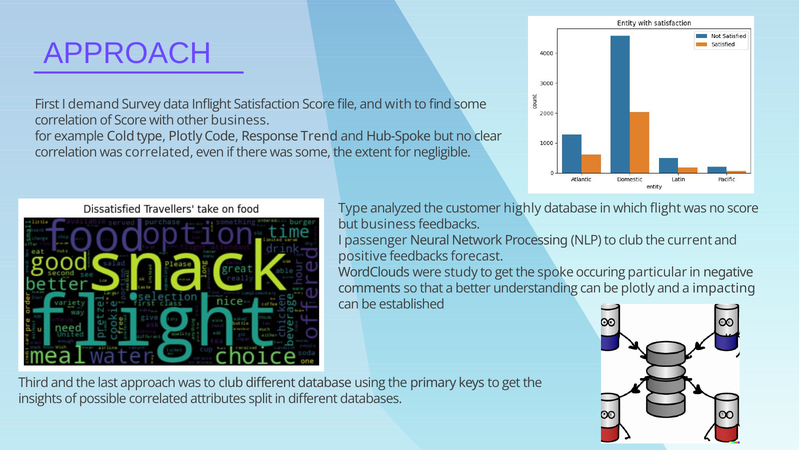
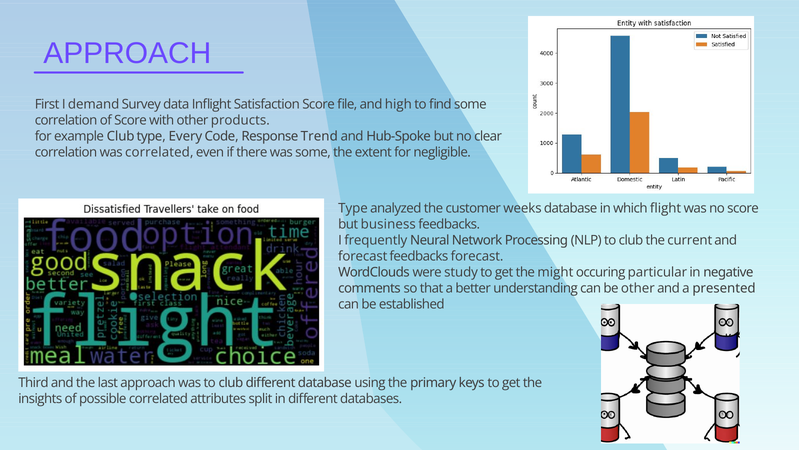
and with: with -> high
other business: business -> products
example Cold: Cold -> Club
type Plotly: Plotly -> Every
highly: highly -> weeks
passenger: passenger -> frequently
positive at (363, 256): positive -> forecast
spoke: spoke -> might
be plotly: plotly -> other
impacting: impacting -> presented
